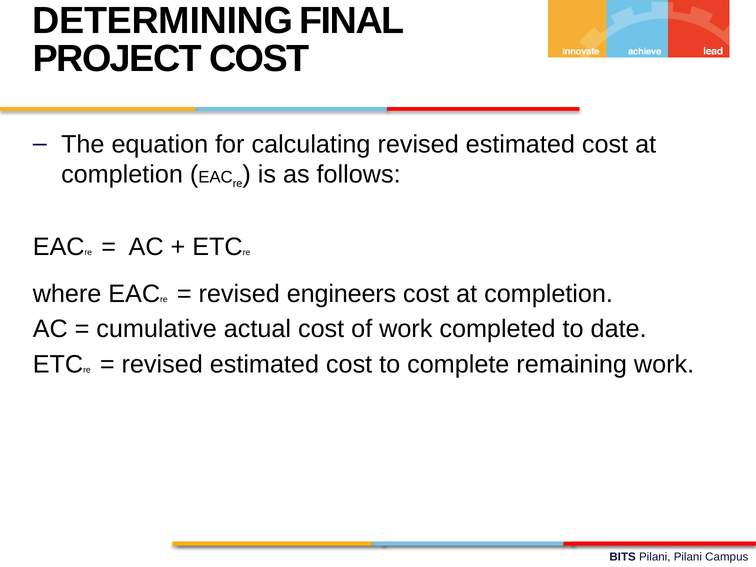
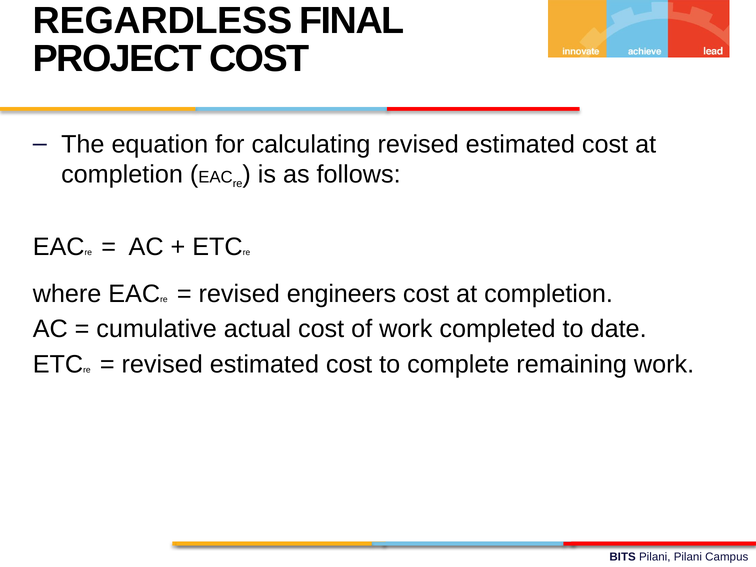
DETERMINING: DETERMINING -> REGARDLESS
